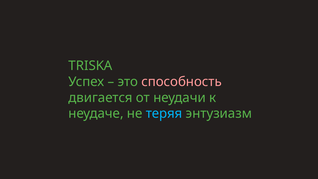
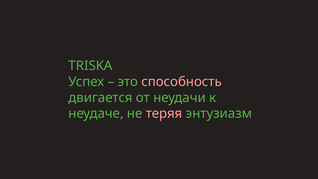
теряя colour: light blue -> pink
